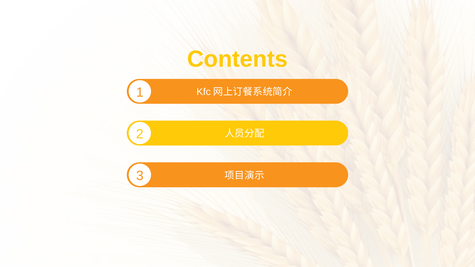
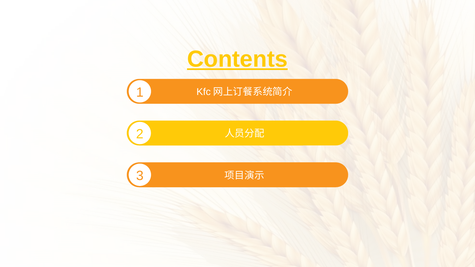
Contents underline: none -> present
